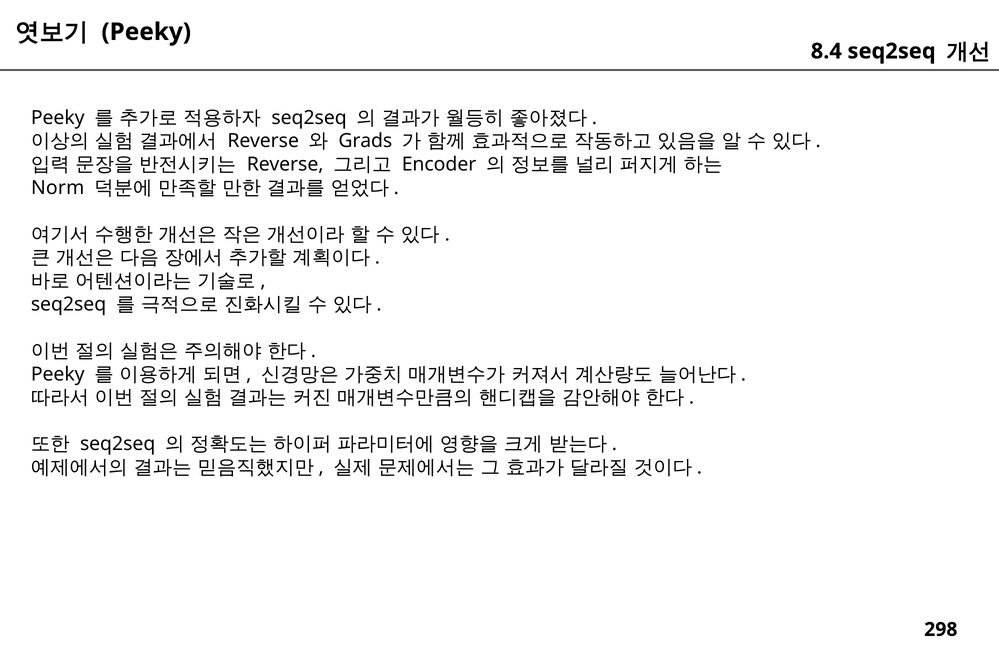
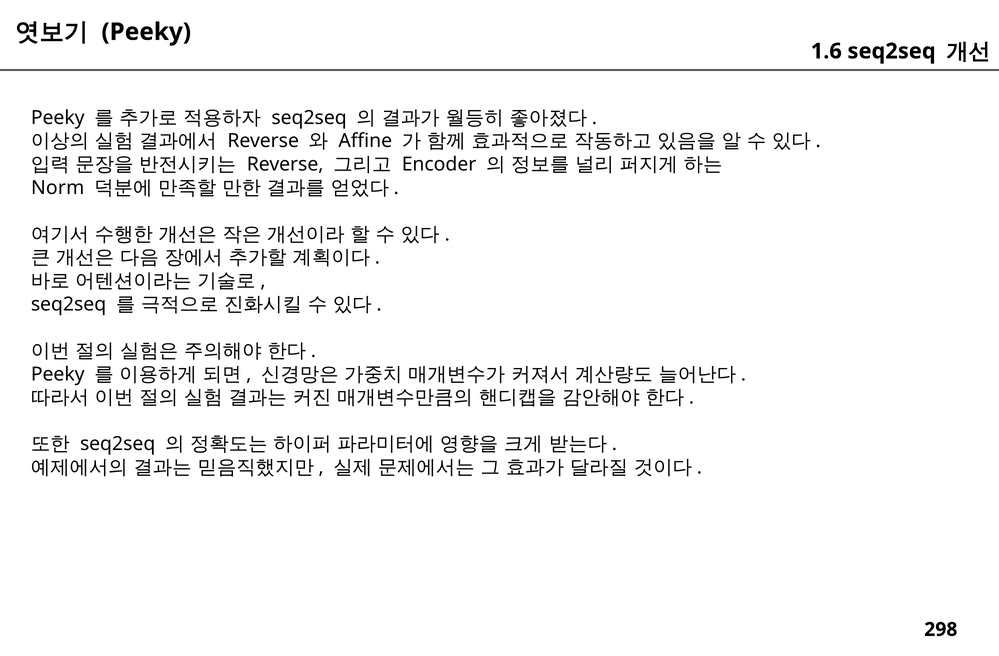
8.4: 8.4 -> 1.6
Grads: Grads -> Affine
